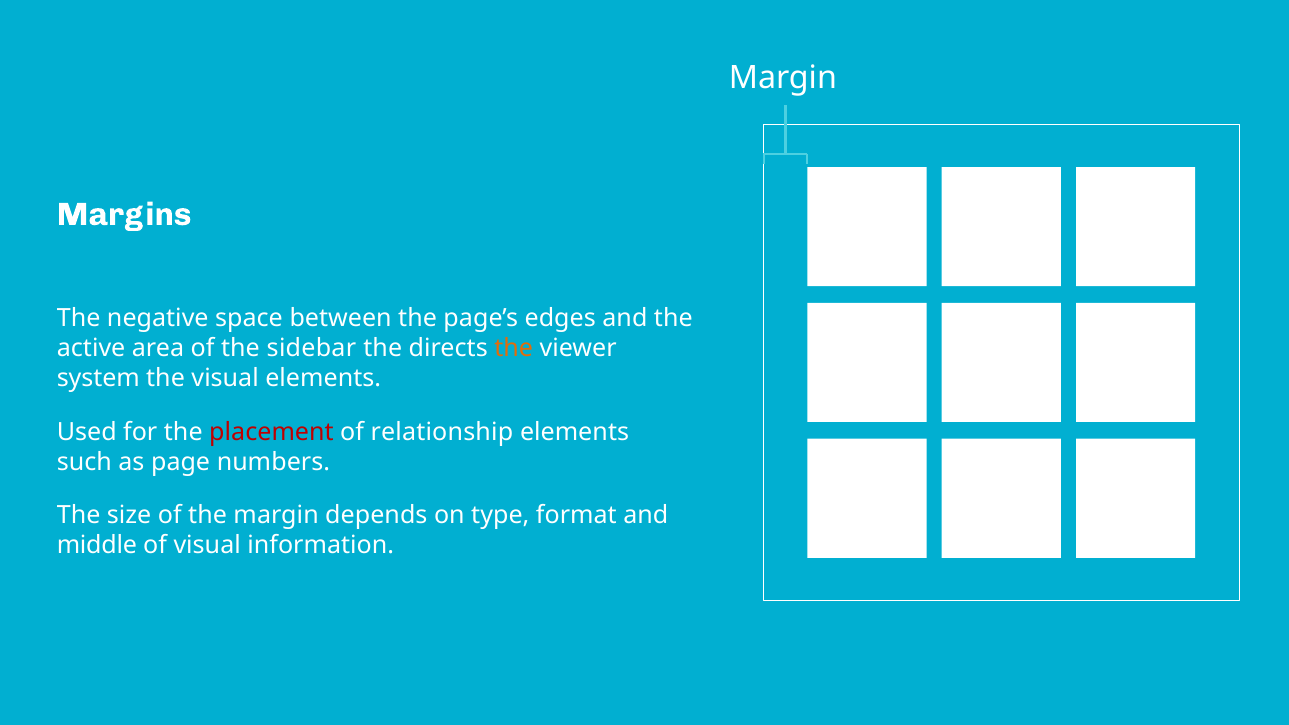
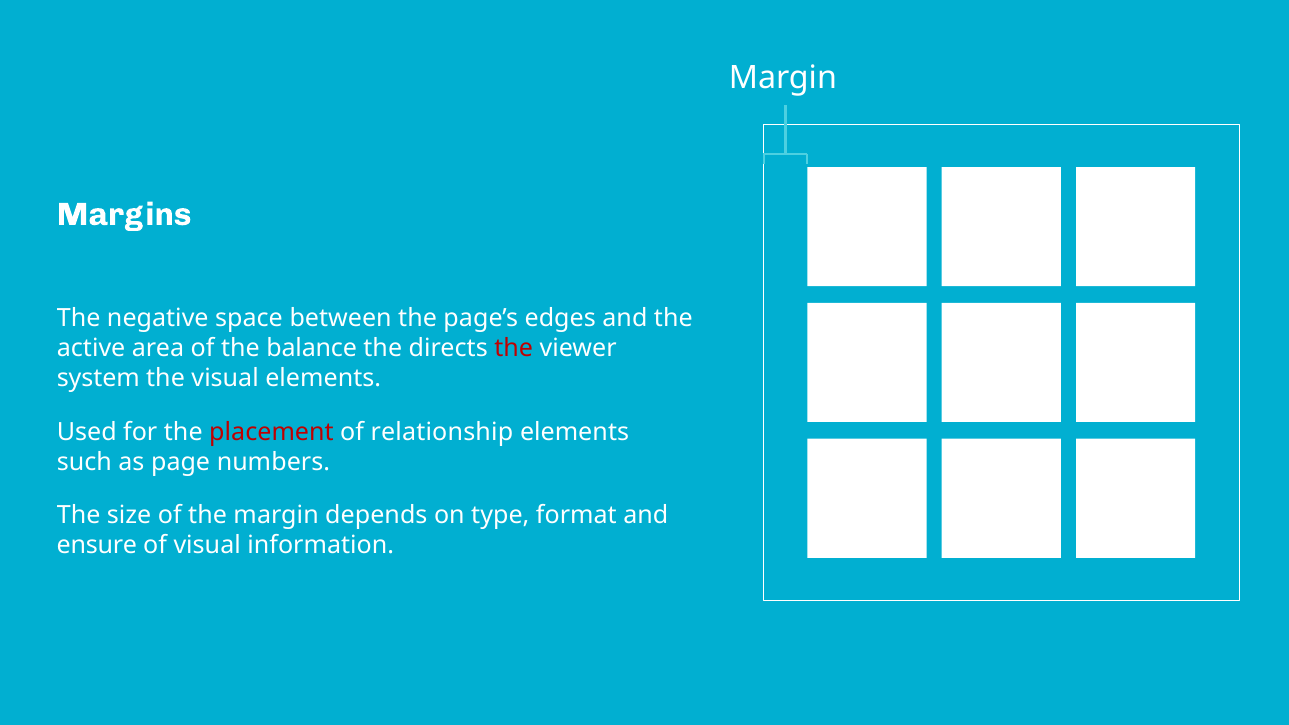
sidebar: sidebar -> balance
the at (514, 349) colour: orange -> red
middle: middle -> ensure
